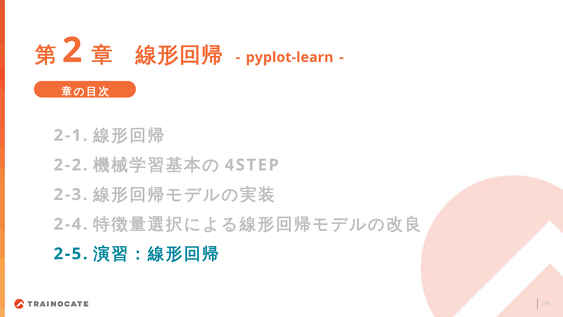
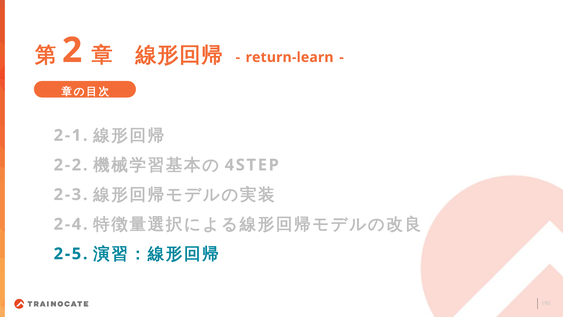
pyplot-learn: pyplot-learn -> return-learn
